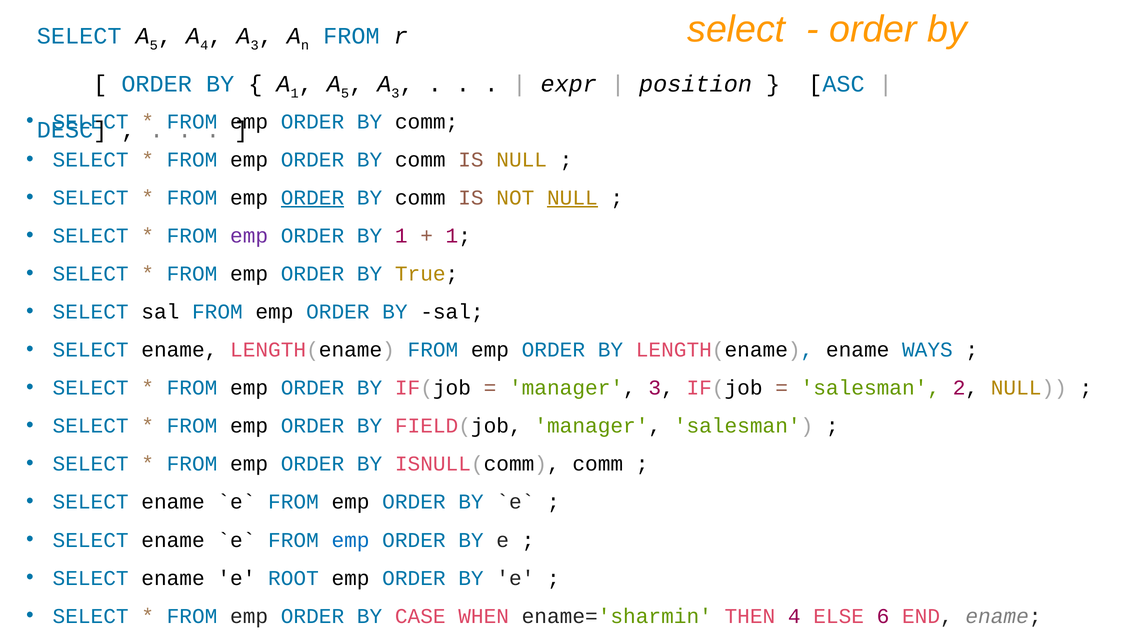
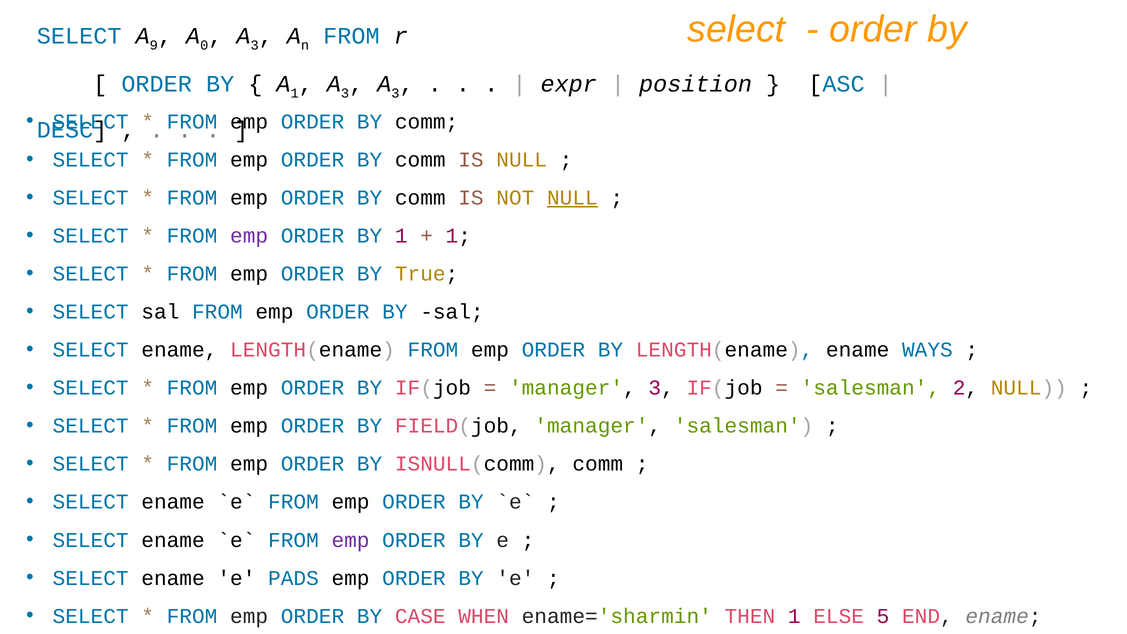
5 at (154, 45): 5 -> 9
4 at (204, 45): 4 -> 0
5 at (345, 93): 5 -> 3
ORDER at (312, 198) underline: present -> none
emp at (351, 540) colour: blue -> purple
ROOT: ROOT -> PADS
THEN 4: 4 -> 1
6: 6 -> 5
